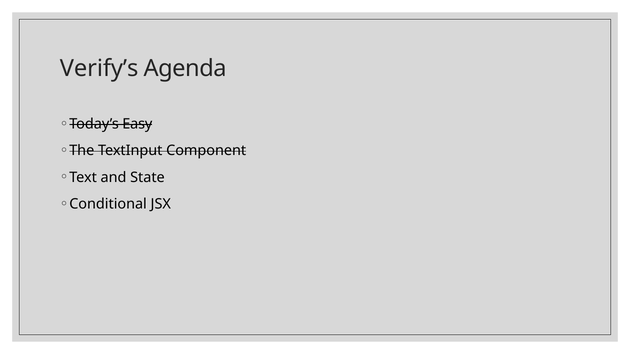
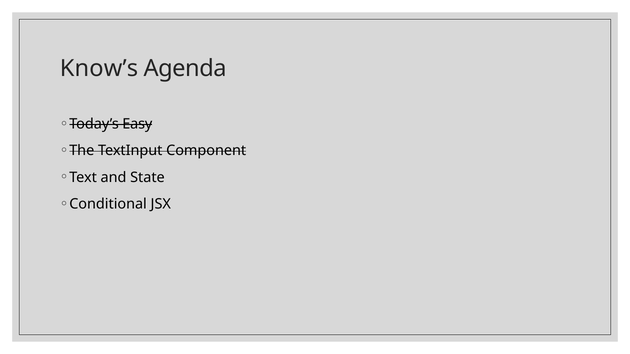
Verify’s: Verify’s -> Know’s
